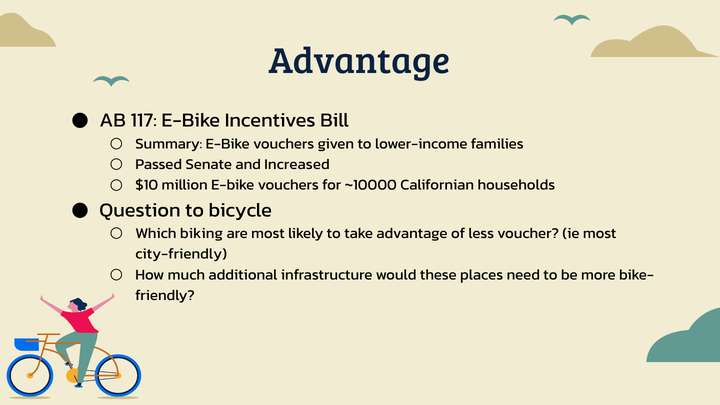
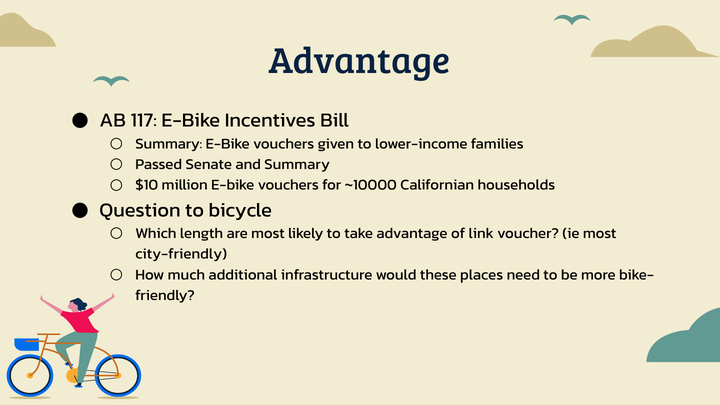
and Increased: Increased -> Summary
biking: biking -> length
less: less -> link
